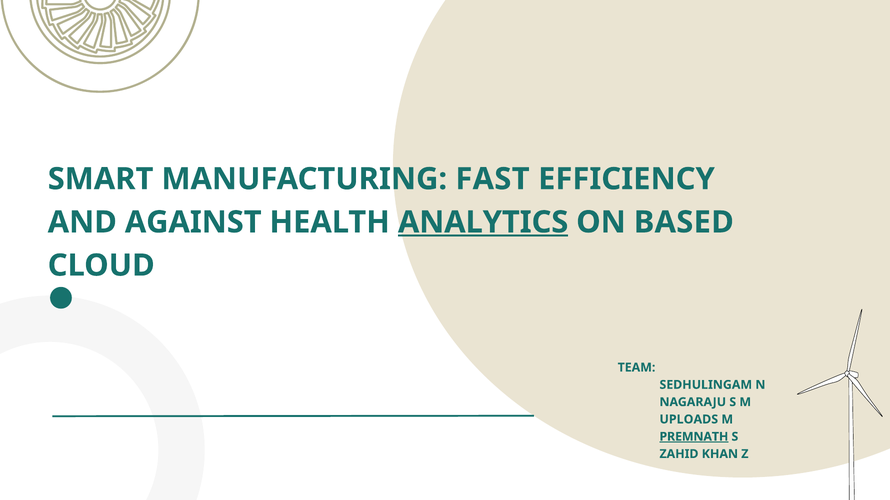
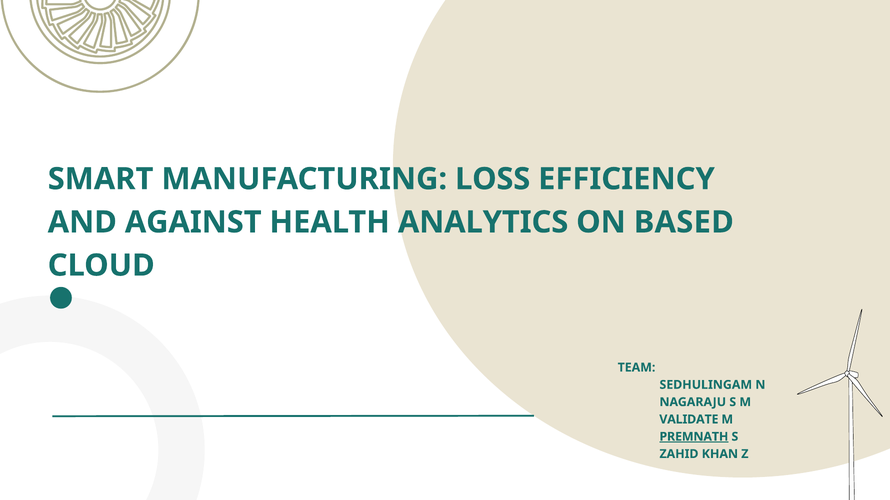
FAST: FAST -> LOSS
ANALYTICS underline: present -> none
UPLOADS: UPLOADS -> VALIDATE
